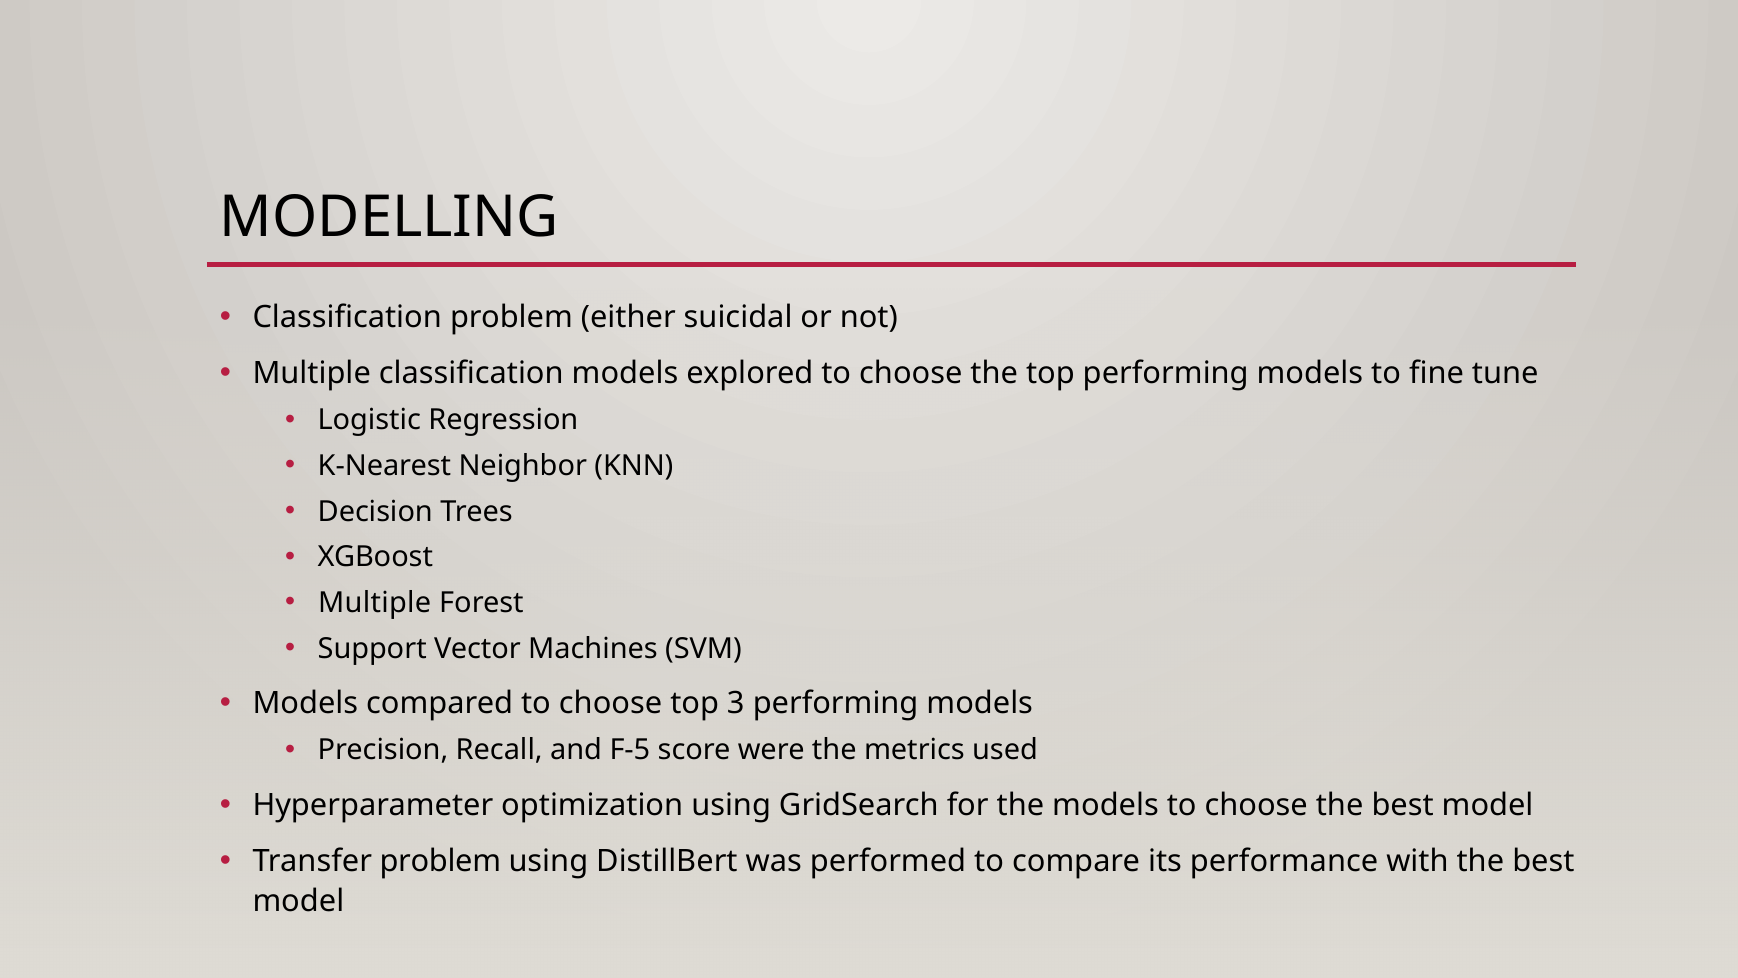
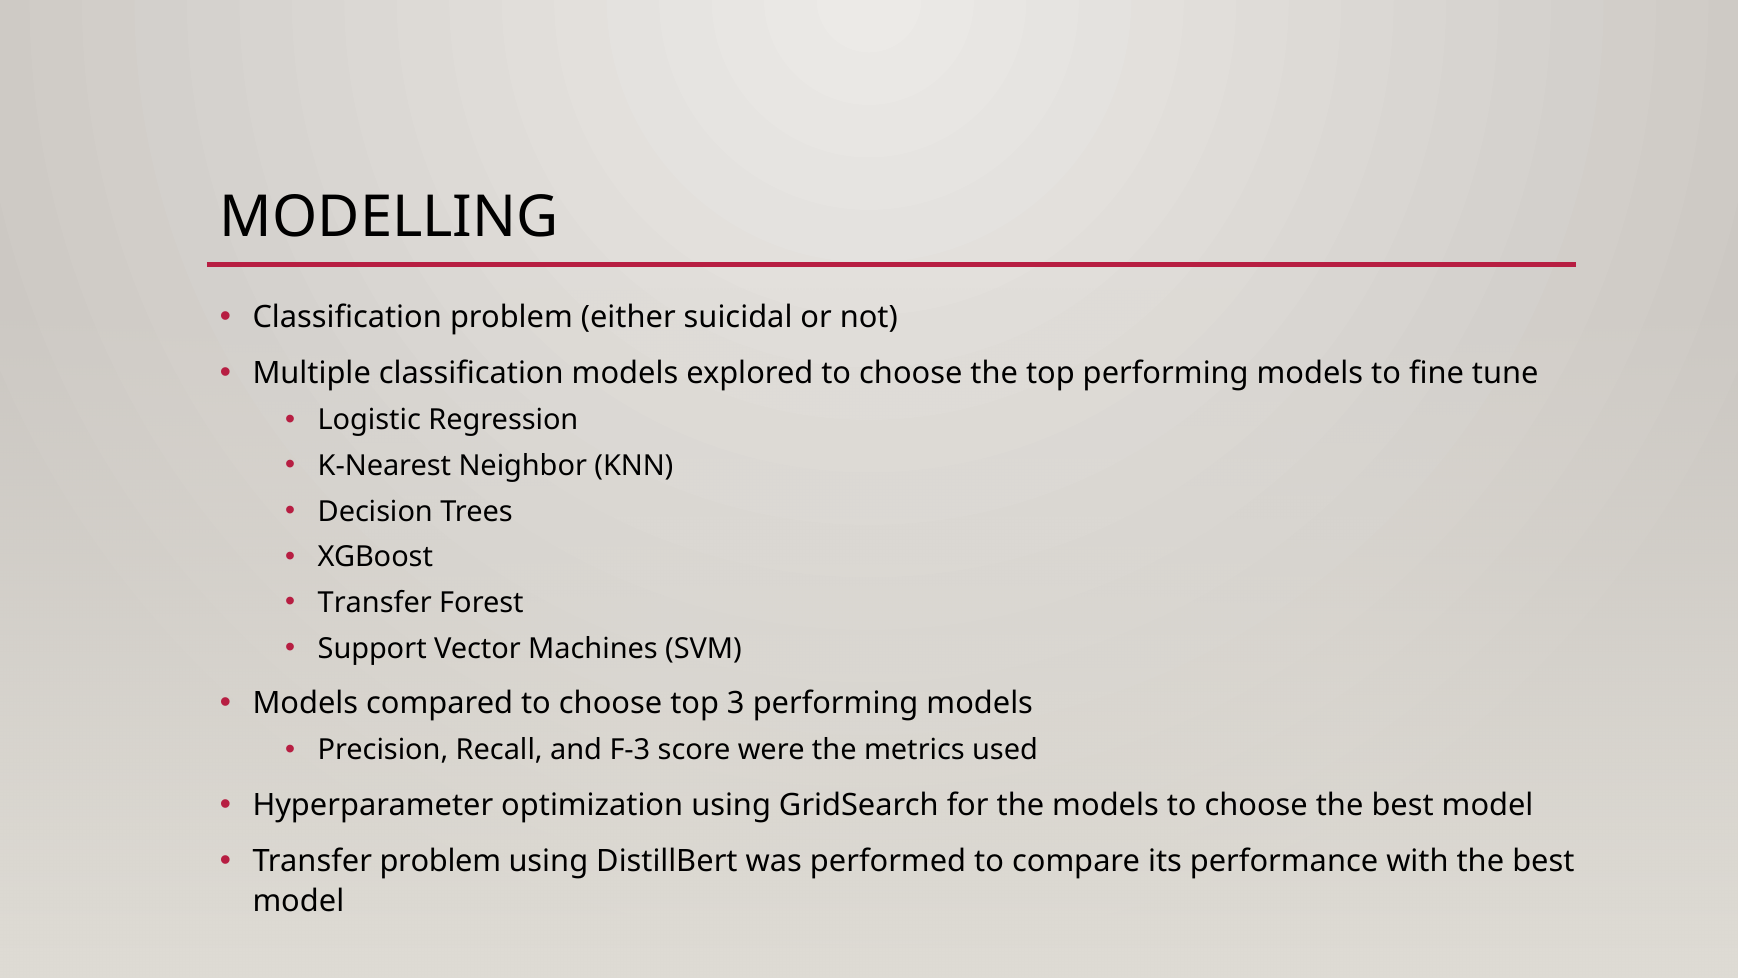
Multiple at (375, 603): Multiple -> Transfer
F-5: F-5 -> F-3
